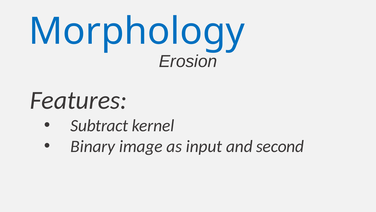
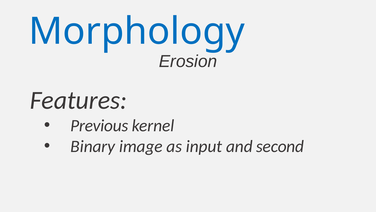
Subtract: Subtract -> Previous
